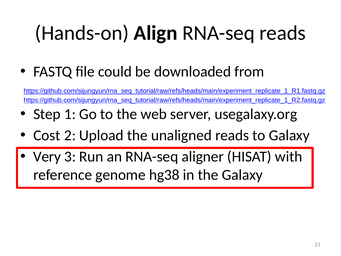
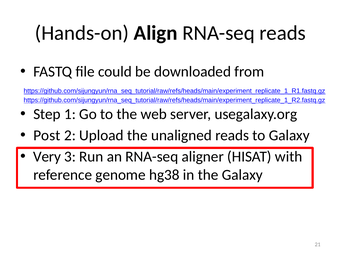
Cost: Cost -> Post
